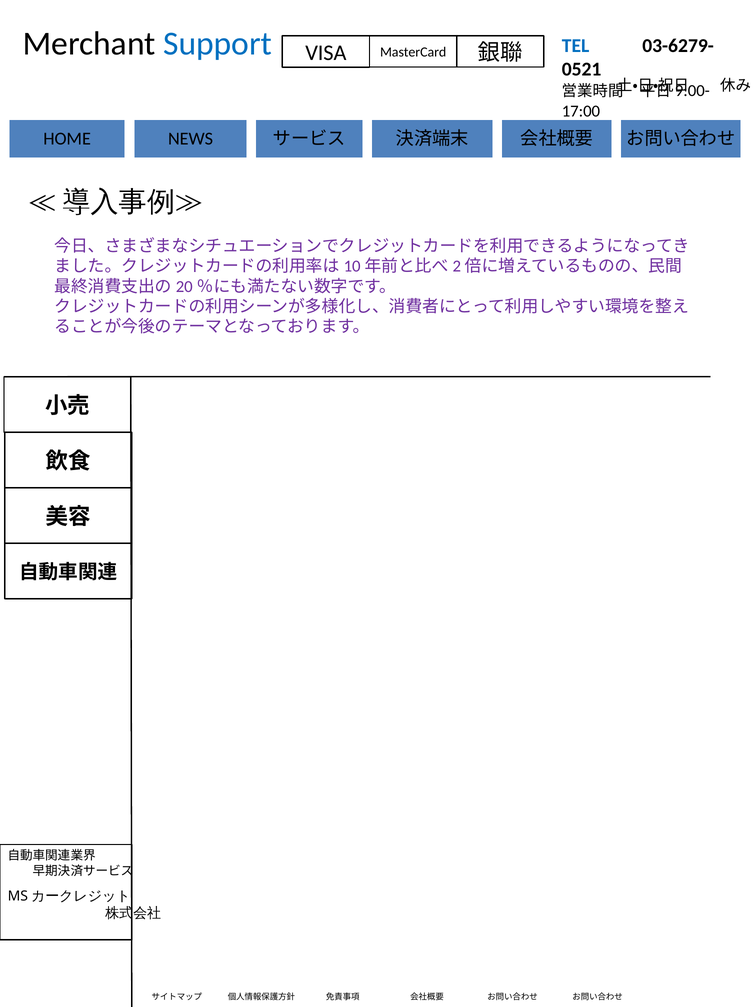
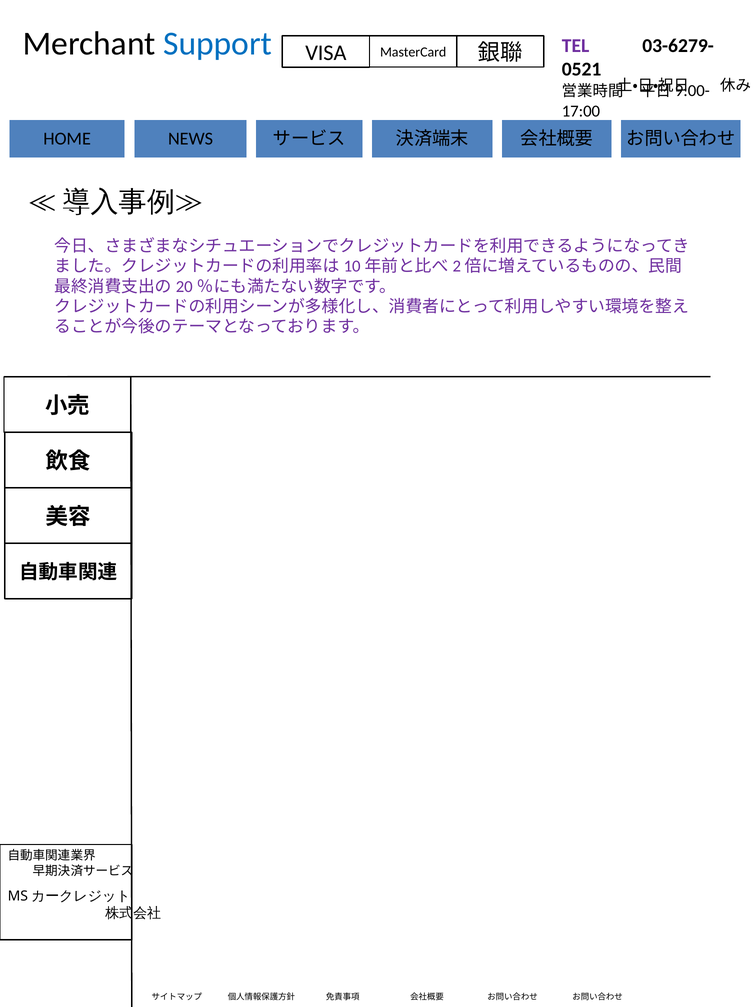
TEL colour: blue -> purple
